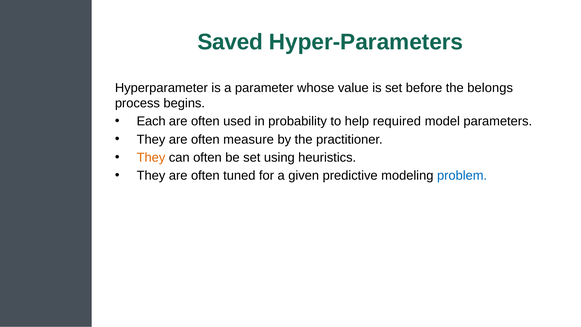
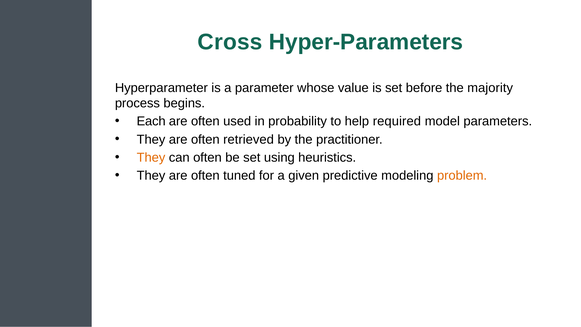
Saved: Saved -> Cross
belongs: belongs -> majority
measure: measure -> retrieved
problem colour: blue -> orange
